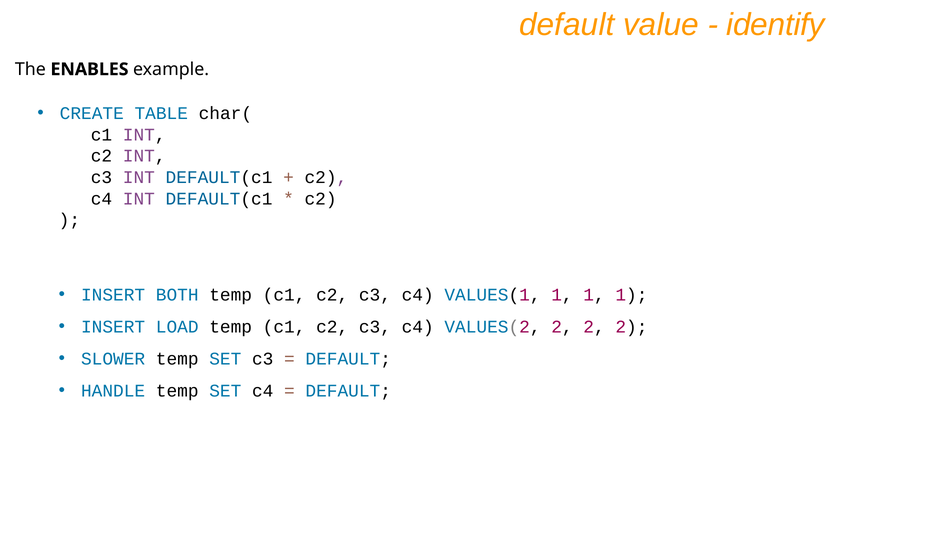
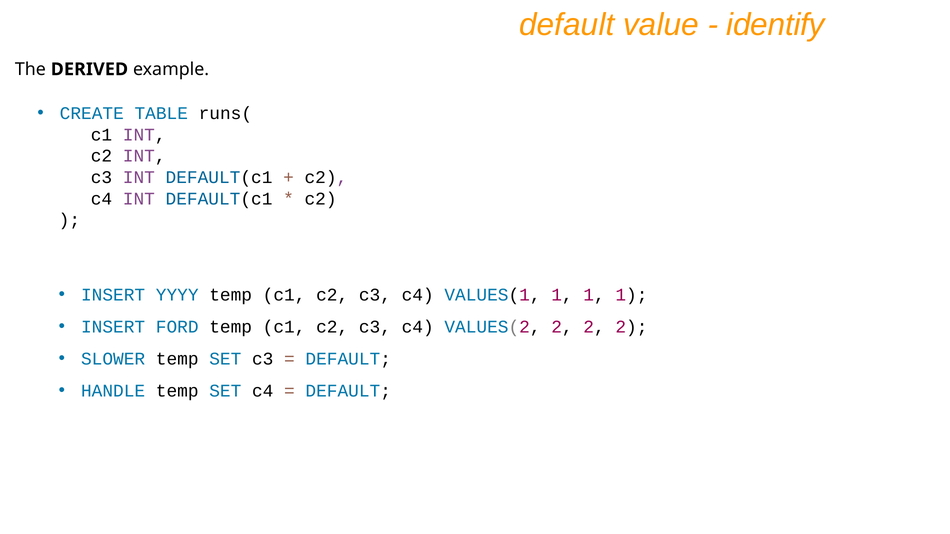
ENABLES: ENABLES -> DERIVED
char(: char( -> runs(
BOTH: BOTH -> YYYY
LOAD: LOAD -> FORD
